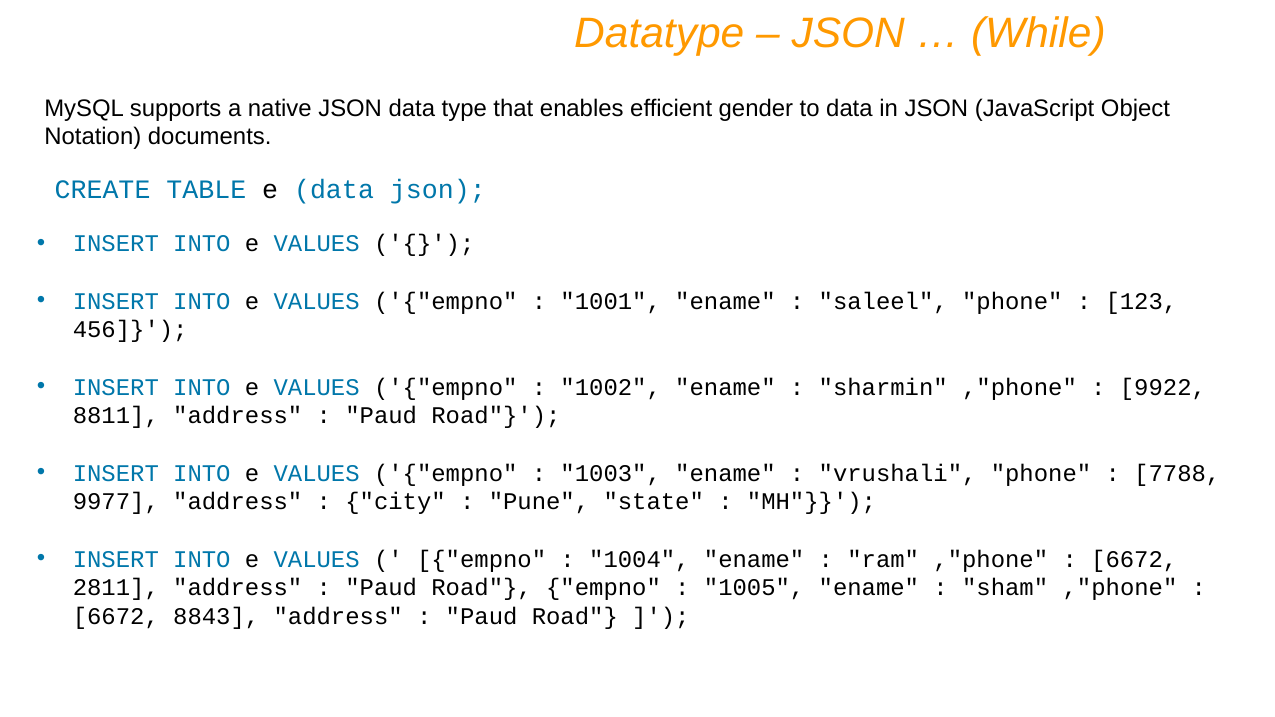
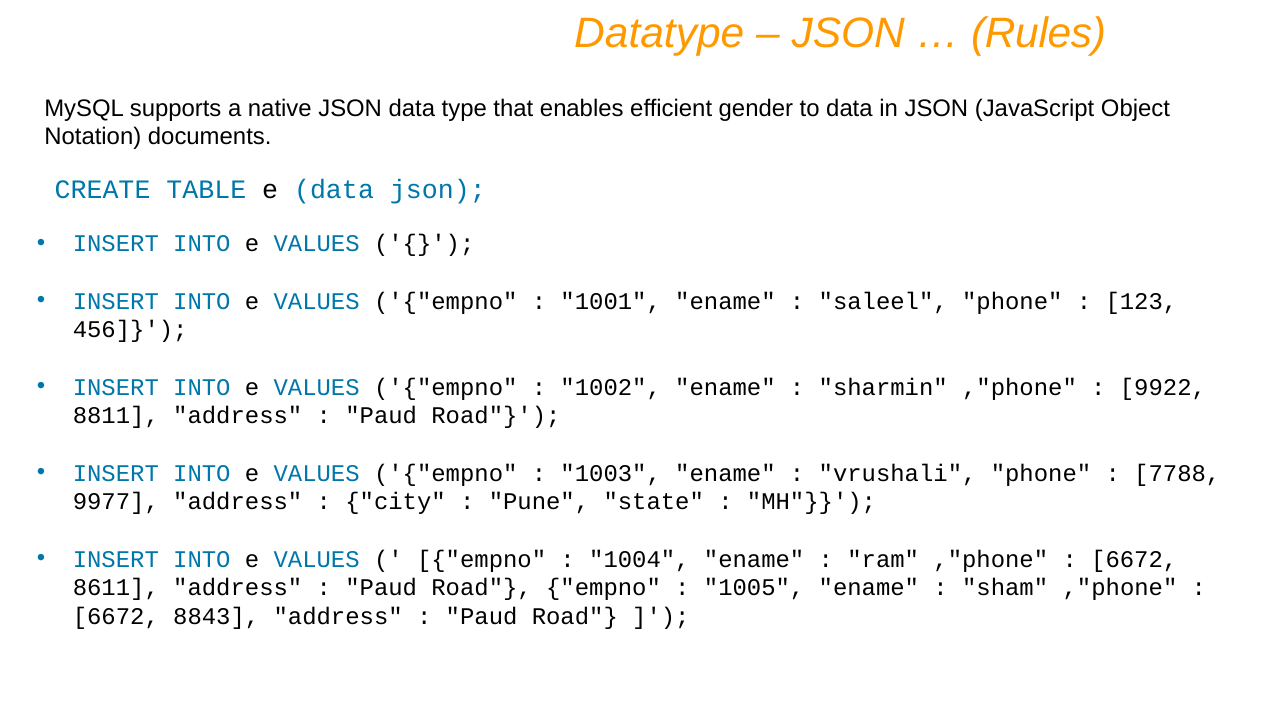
While: While -> Rules
2811: 2811 -> 8611
